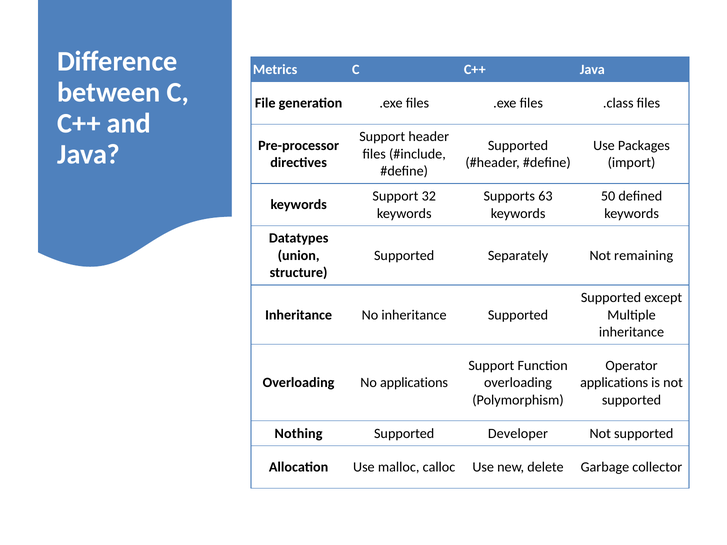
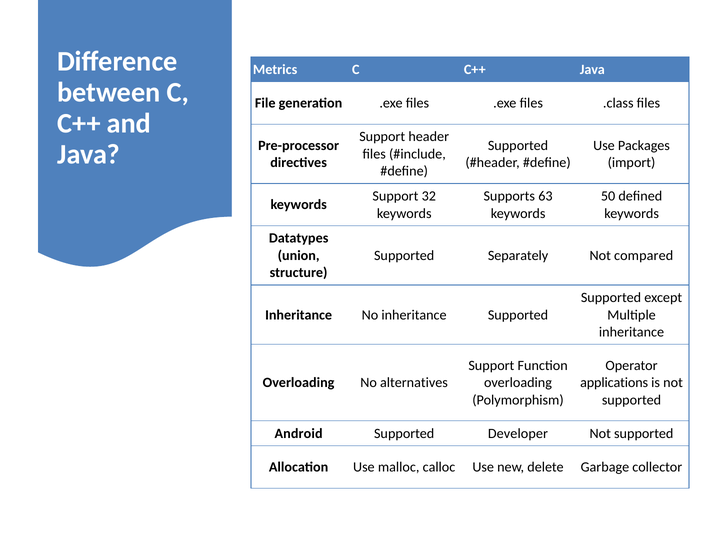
remaining: remaining -> compared
No applications: applications -> alternatives
Nothing: Nothing -> Android
